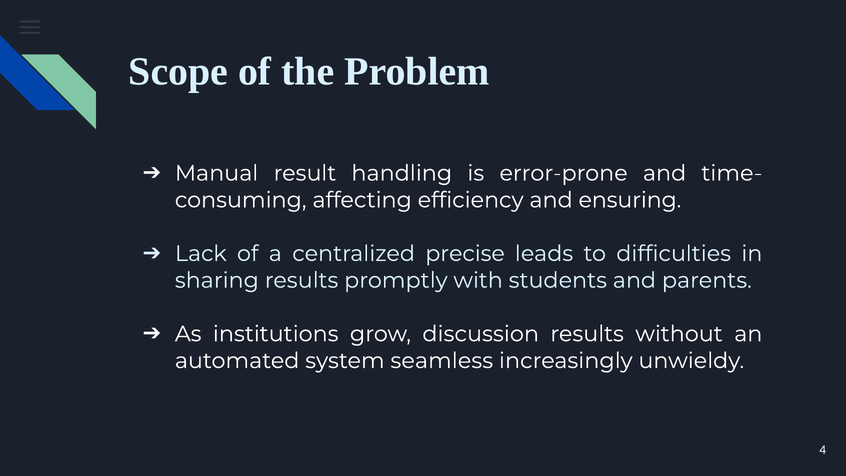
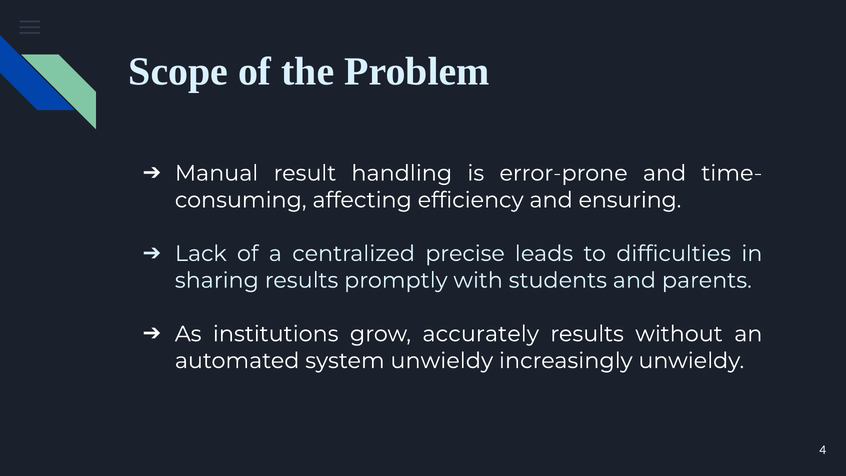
discussion: discussion -> accurately
system seamless: seamless -> unwieldy
